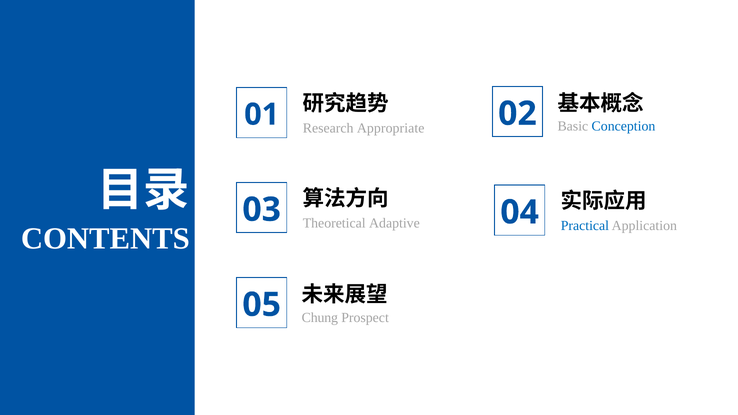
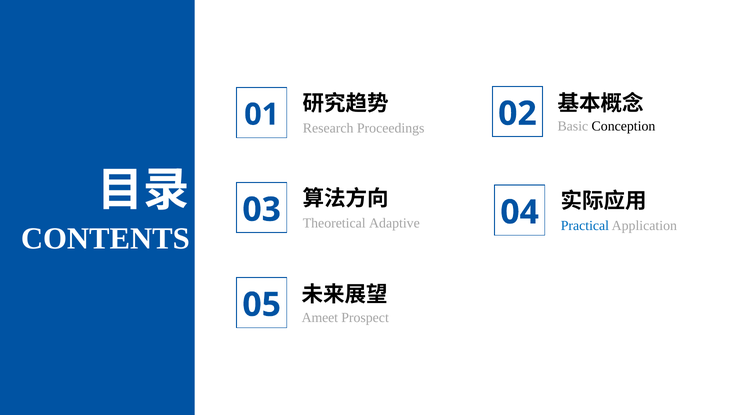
Conception colour: blue -> black
Appropriate: Appropriate -> Proceedings
Chung: Chung -> Ameet
